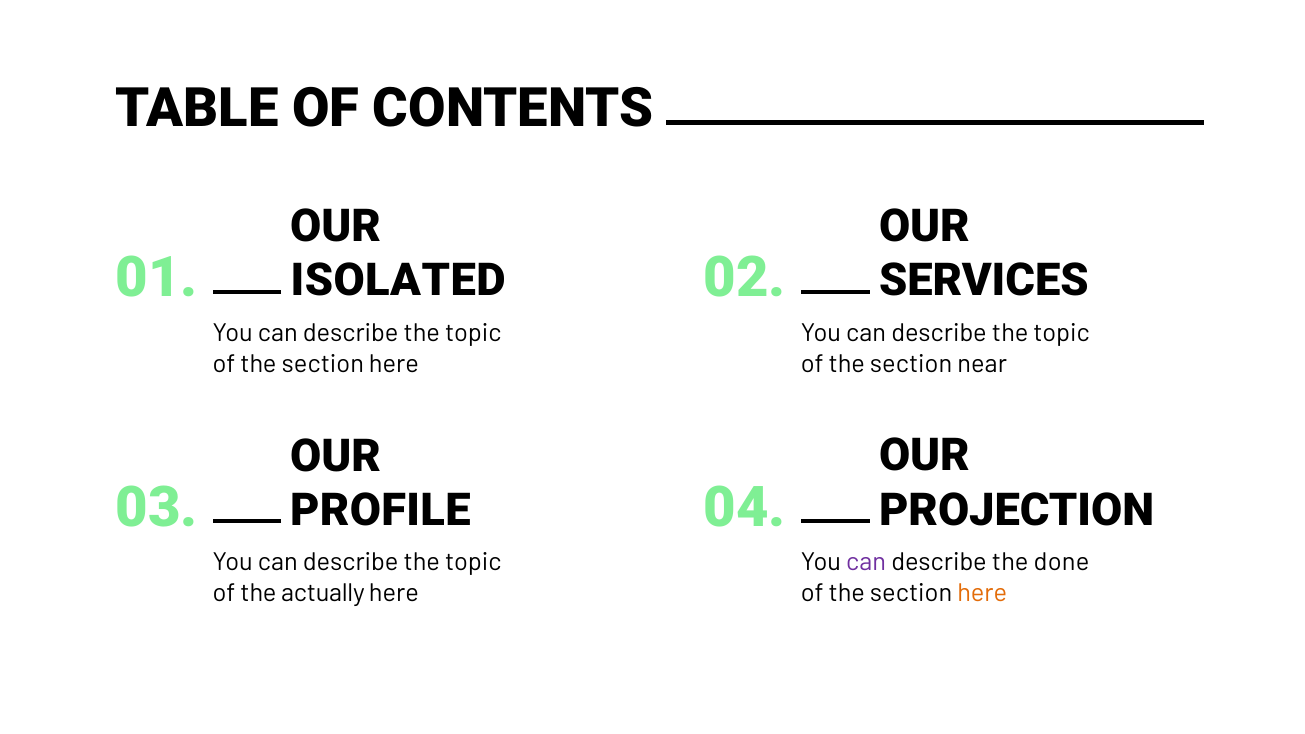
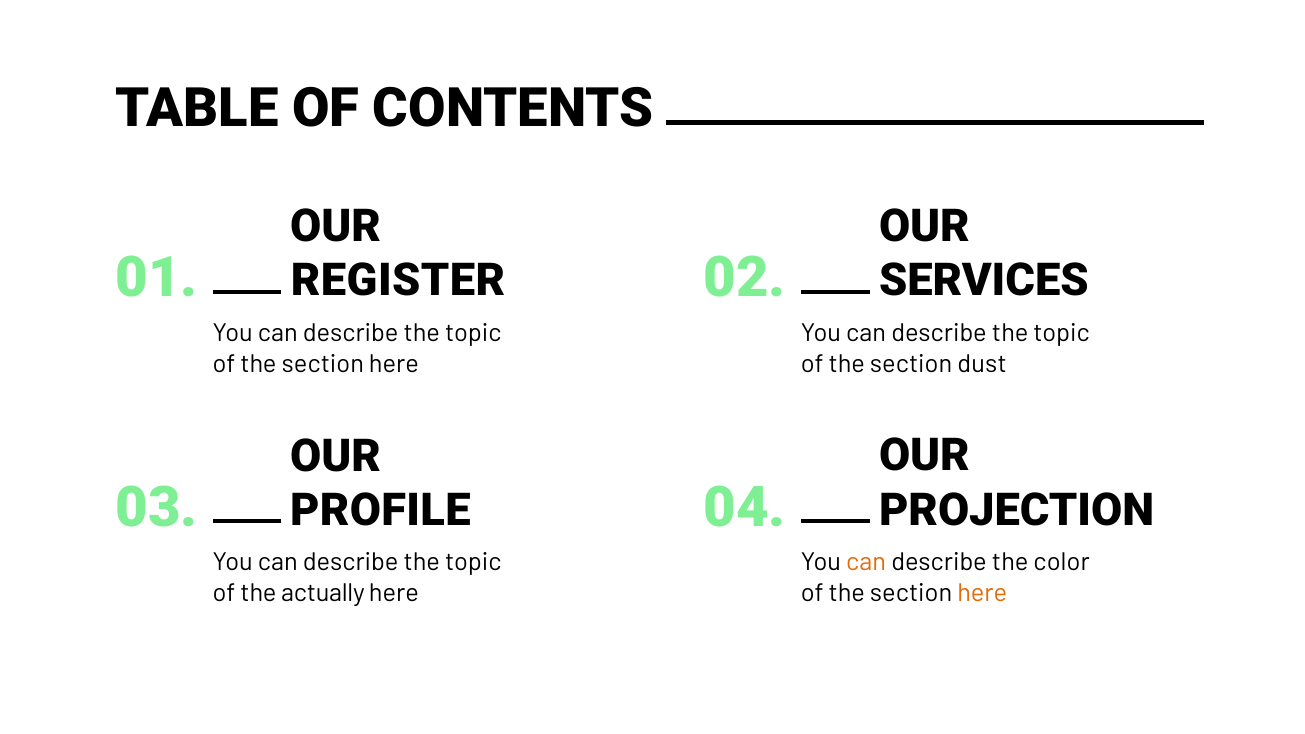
ISOLATED: ISOLATED -> REGISTER
near: near -> dust
can at (866, 563) colour: purple -> orange
done: done -> color
